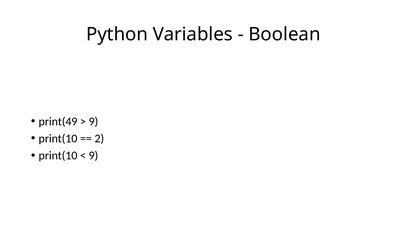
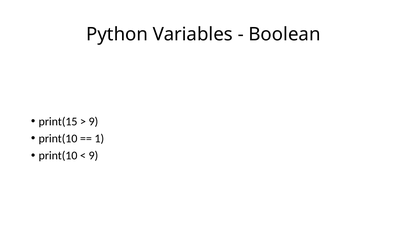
print(49: print(49 -> print(15
2: 2 -> 1
